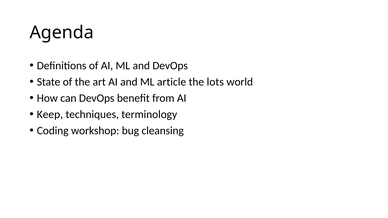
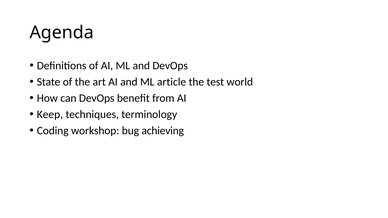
lots: lots -> test
cleansing: cleansing -> achieving
